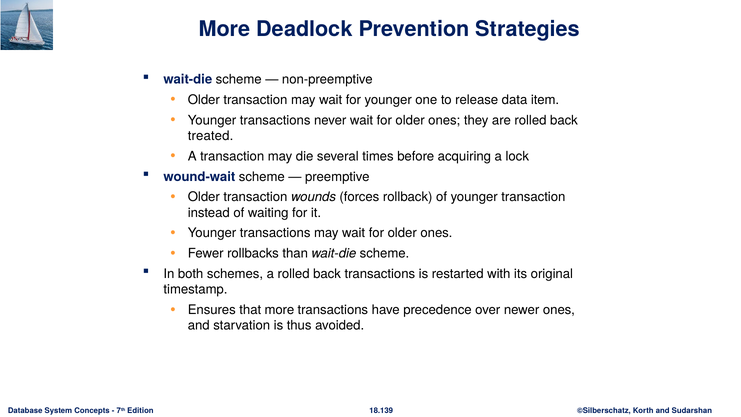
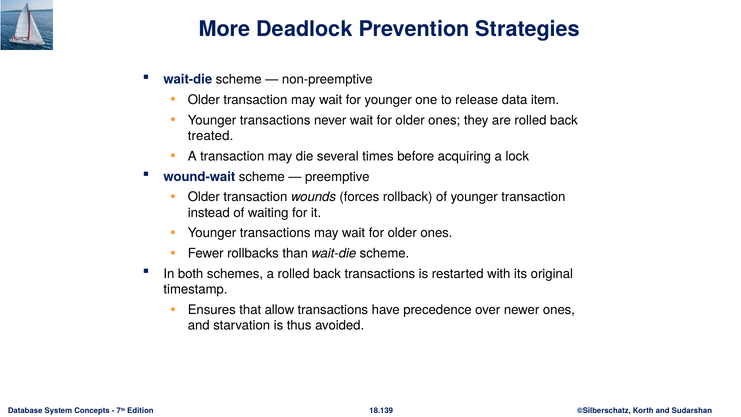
that more: more -> allow
